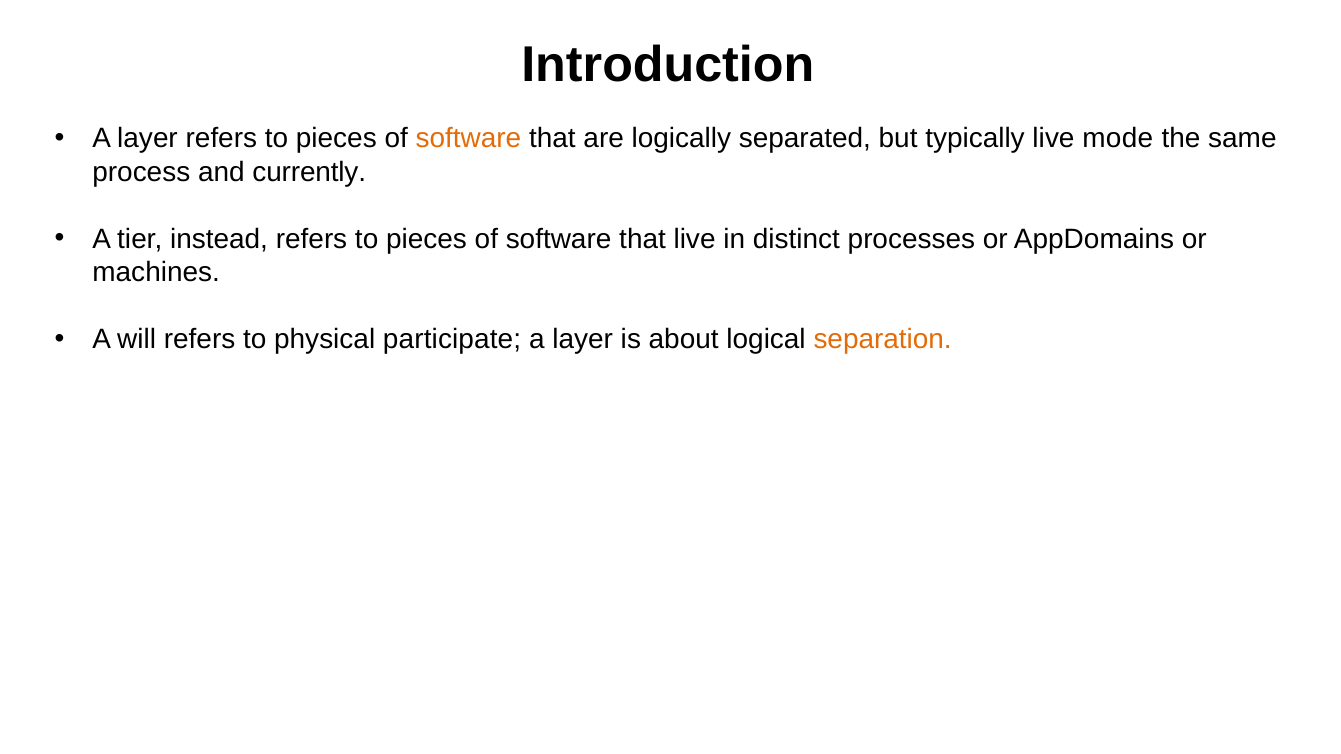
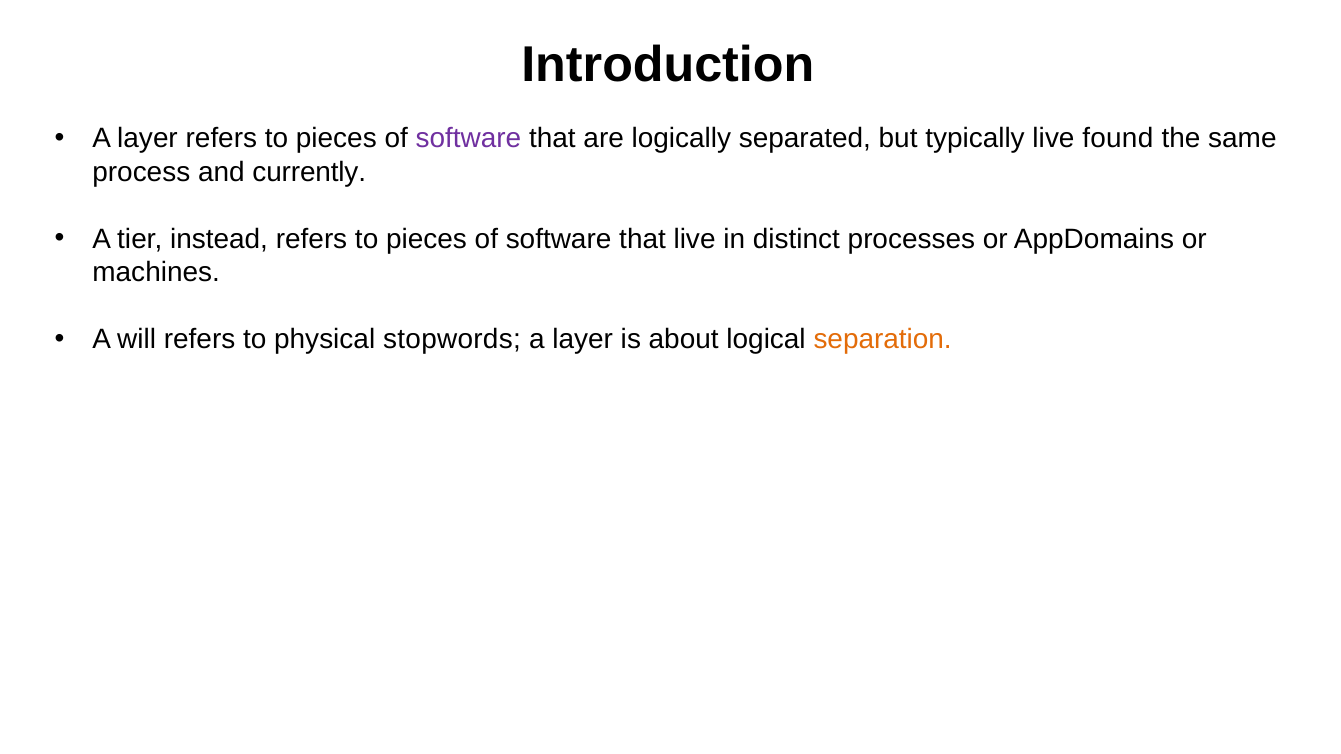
software at (468, 139) colour: orange -> purple
mode: mode -> found
participate: participate -> stopwords
